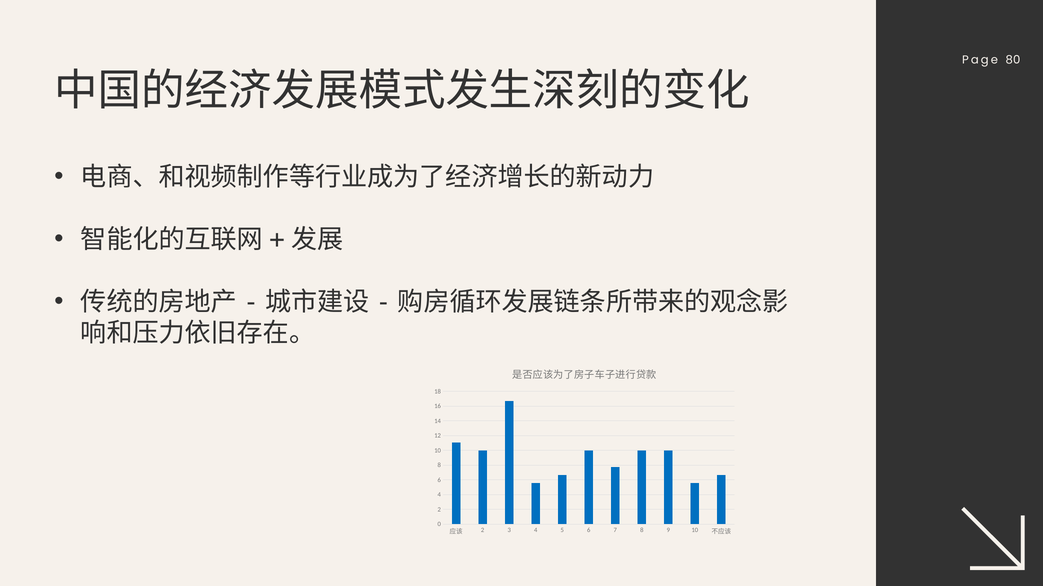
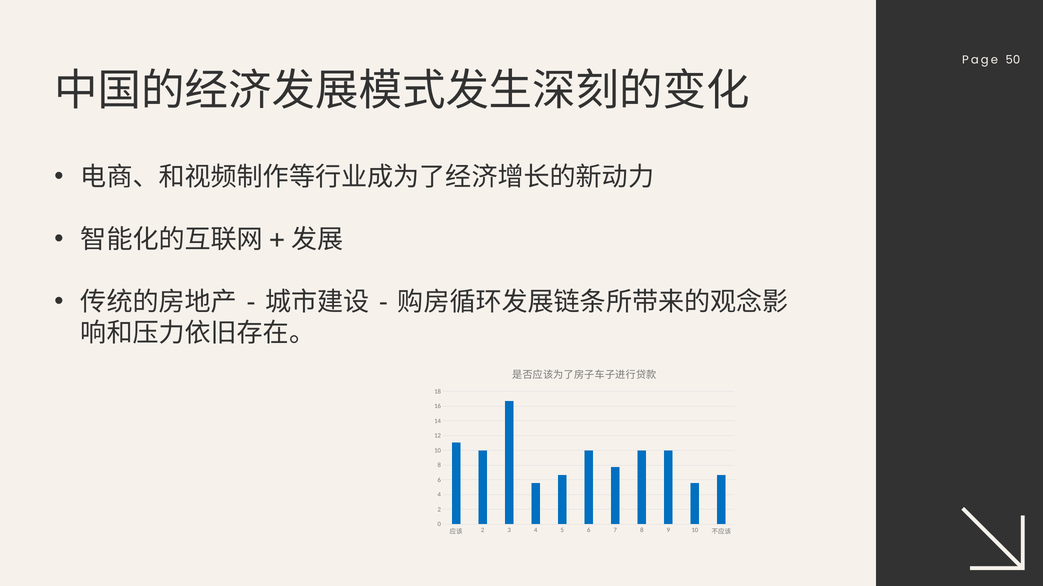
80: 80 -> 50
